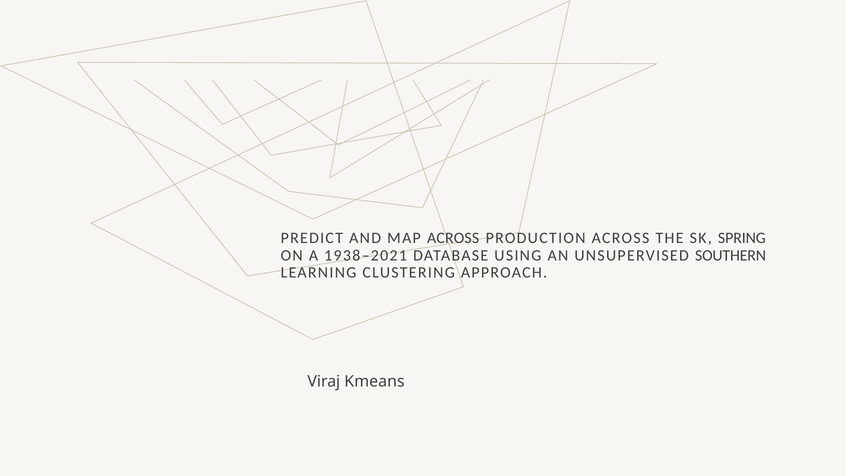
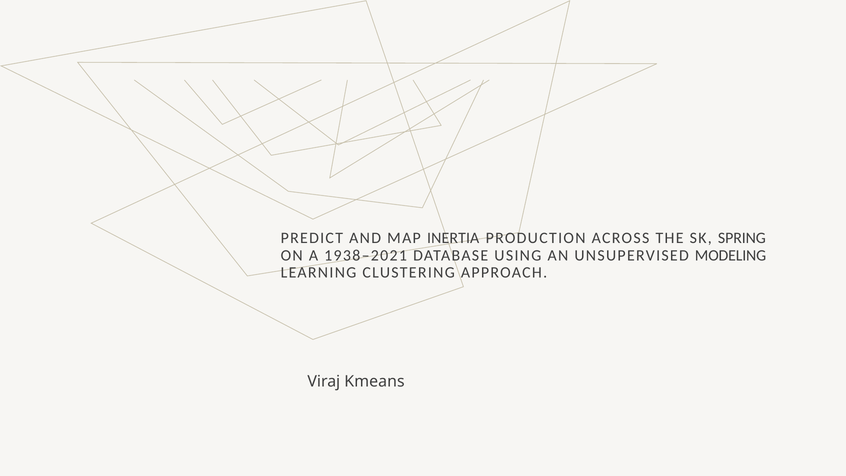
MAP ACROSS: ACROSS -> INERTIA
SOUTHERN: SOUTHERN -> MODELING
